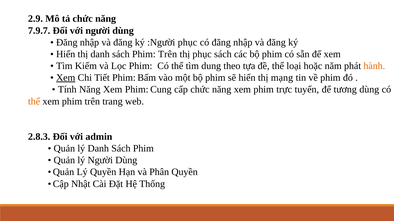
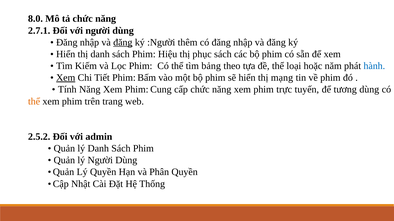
2.9: 2.9 -> 8.0
7.9.7: 7.9.7 -> 2.7.1
đăng at (123, 42) underline: none -> present
:Người phục: phục -> thêm
sách Phim Trên: Trên -> Hiệu
dung: dung -> bảng
hành colour: orange -> blue
2.8.3: 2.8.3 -> 2.5.2
